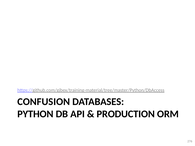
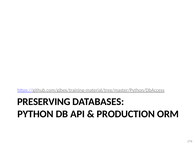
CONFUSION: CONFUSION -> PRESERVING
